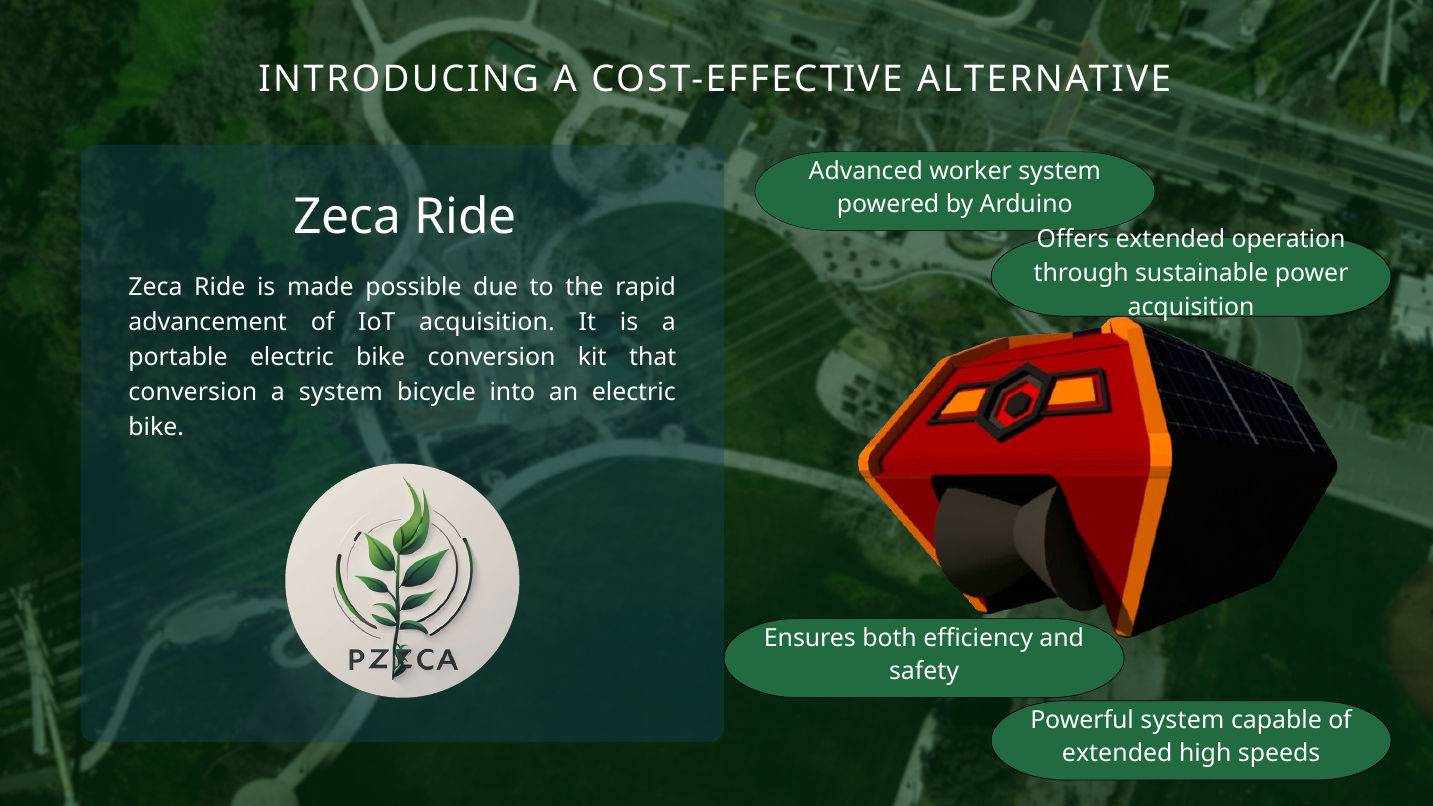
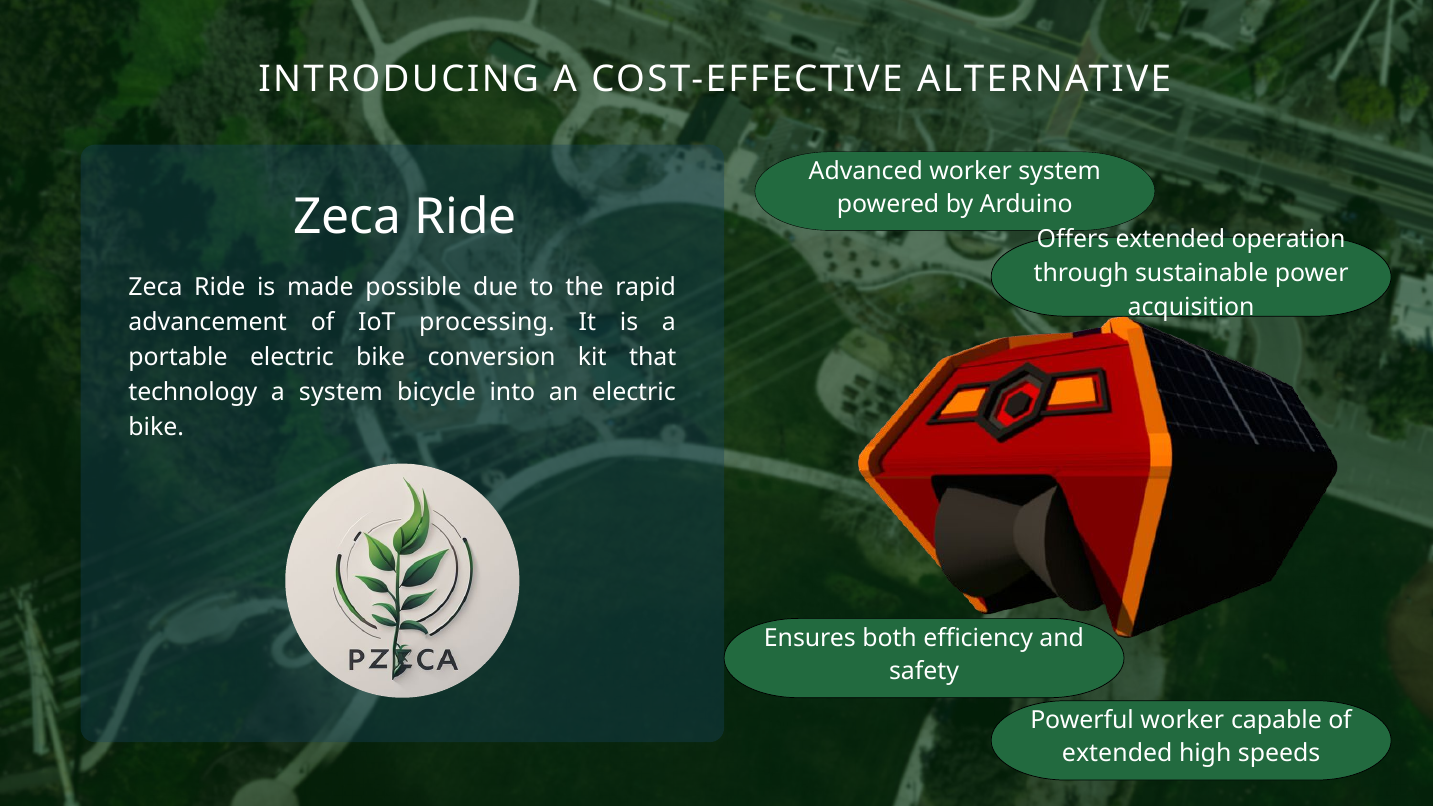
IoT acquisition: acquisition -> processing
conversion at (193, 392): conversion -> technology
Powerful system: system -> worker
